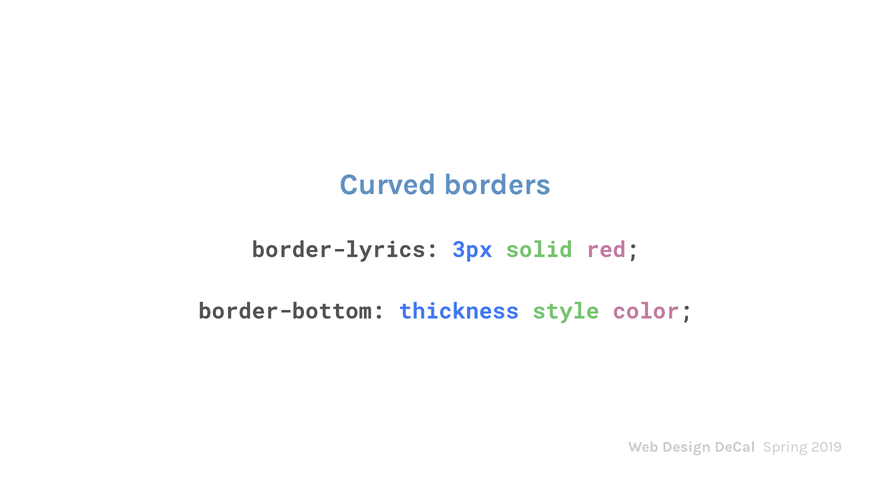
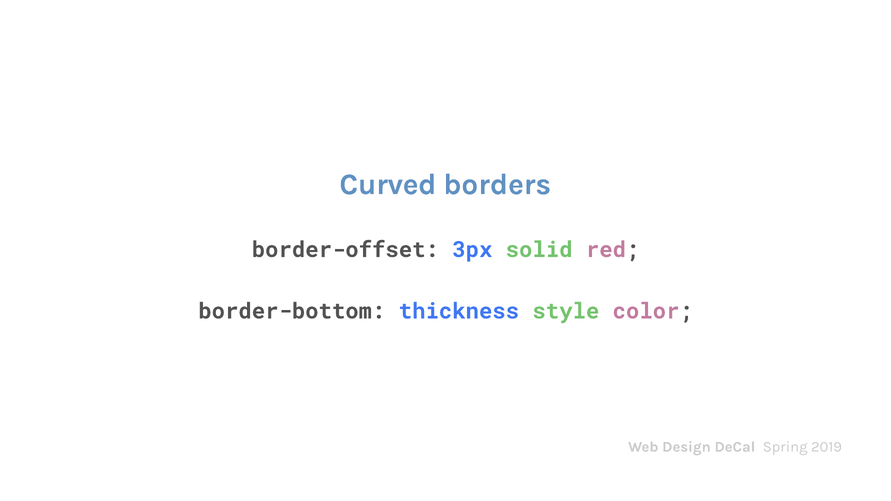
border-lyrics: border-lyrics -> border-offset
